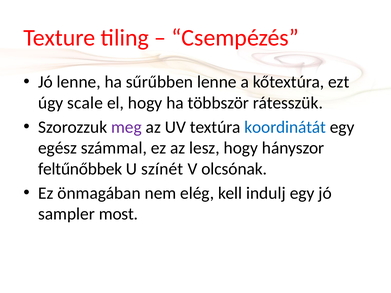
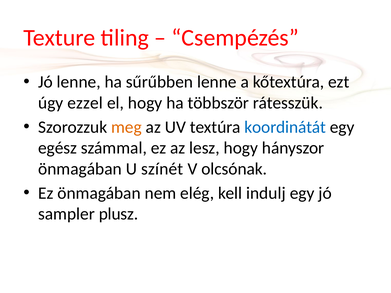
scale: scale -> ezzel
meg colour: purple -> orange
feltűnőbbek at (80, 169): feltűnőbbek -> önmagában
most: most -> plusz
